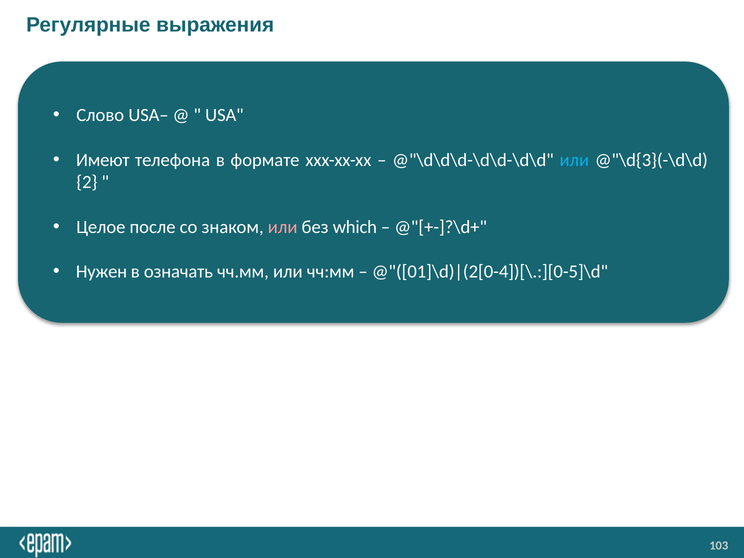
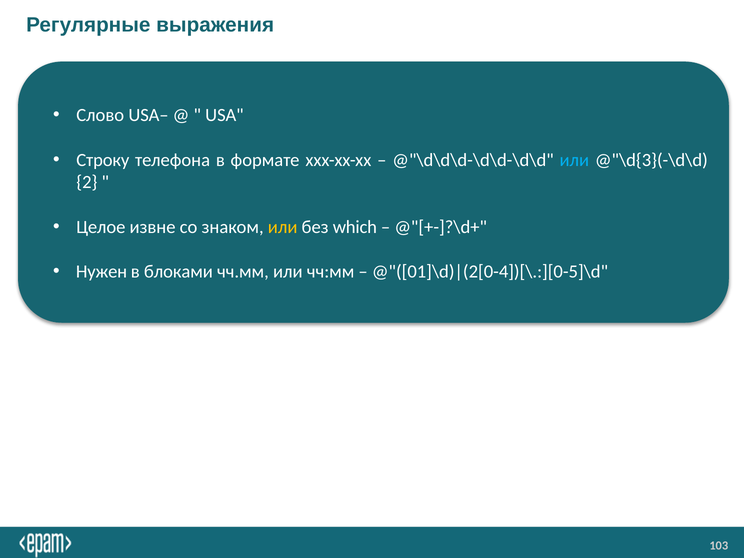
Имеют: Имеют -> Строку
после: после -> извне
или at (283, 227) colour: pink -> yellow
означать: означать -> блоками
